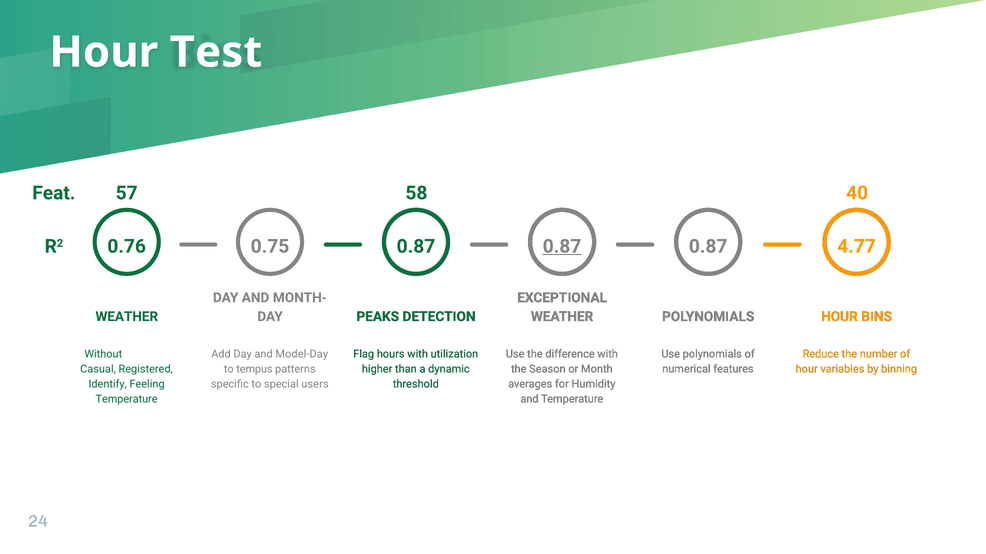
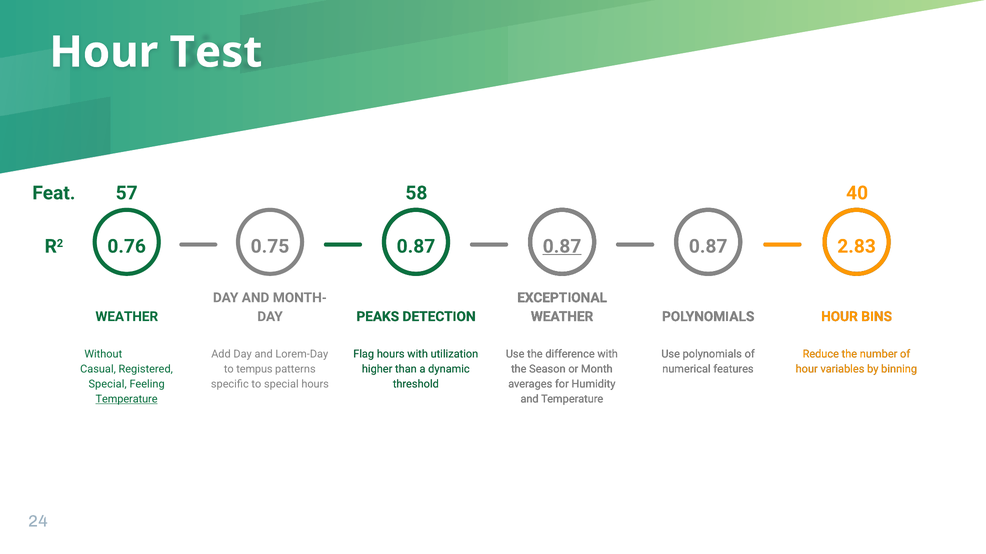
4.77: 4.77 -> 2.83
Model-Day: Model-Day -> Lorem-Day
Identify at (108, 384): Identify -> Special
special users: users -> hours
Temperature at (127, 400) underline: none -> present
